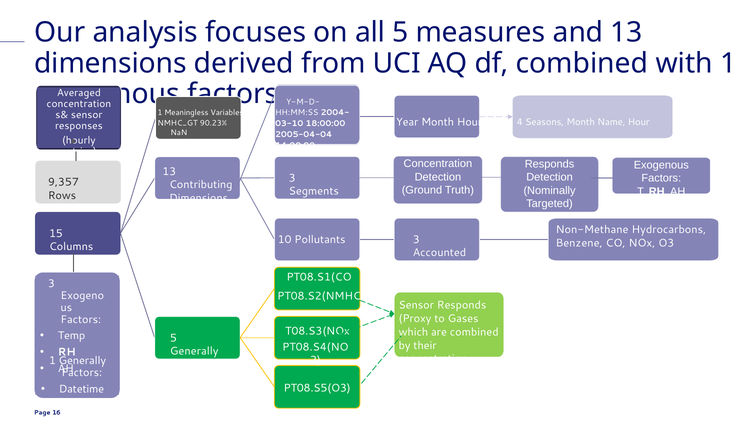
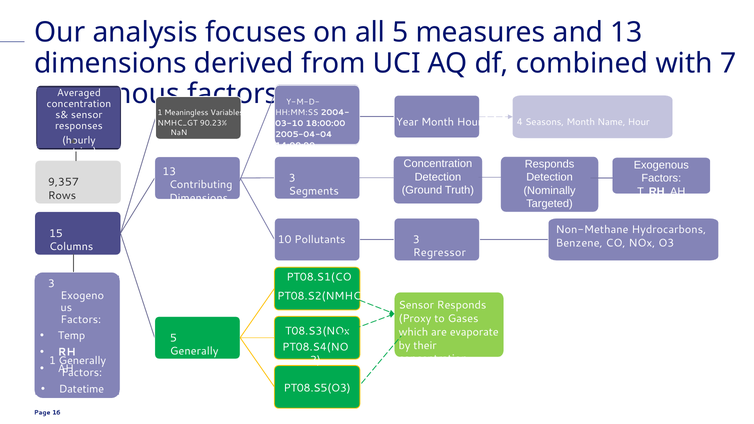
with 1: 1 -> 7
Accounted: Accounted -> Regressor
are combined: combined -> evaporate
